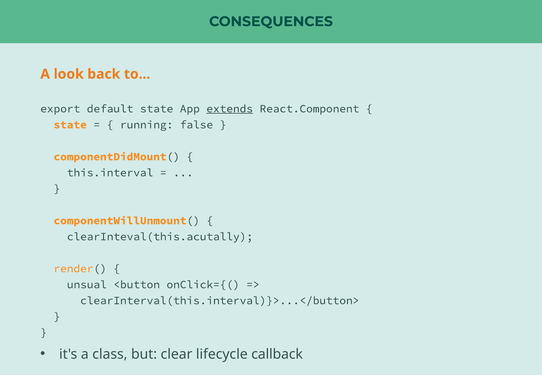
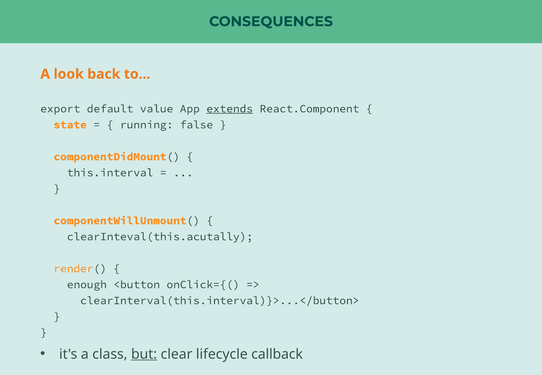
default state: state -> value
unsual: unsual -> enough
but underline: none -> present
